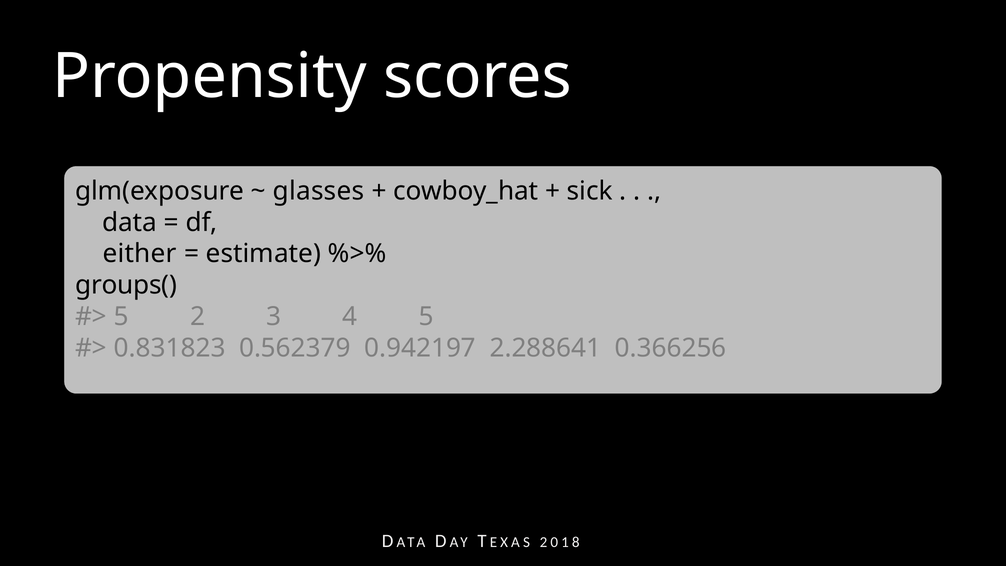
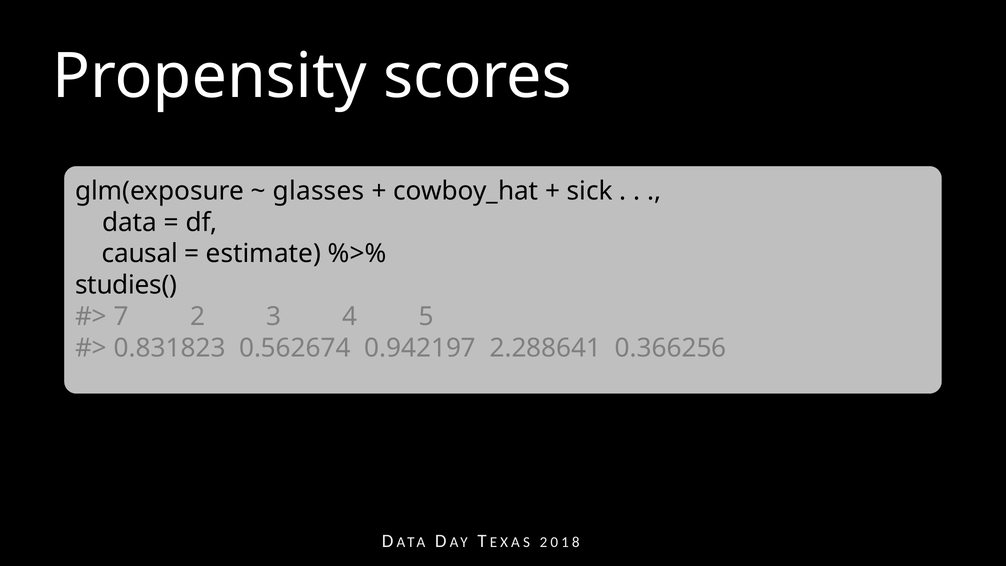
either: either -> causal
groups(: groups( -> studies(
5 at (121, 317): 5 -> 7
0.562379: 0.562379 -> 0.562674
